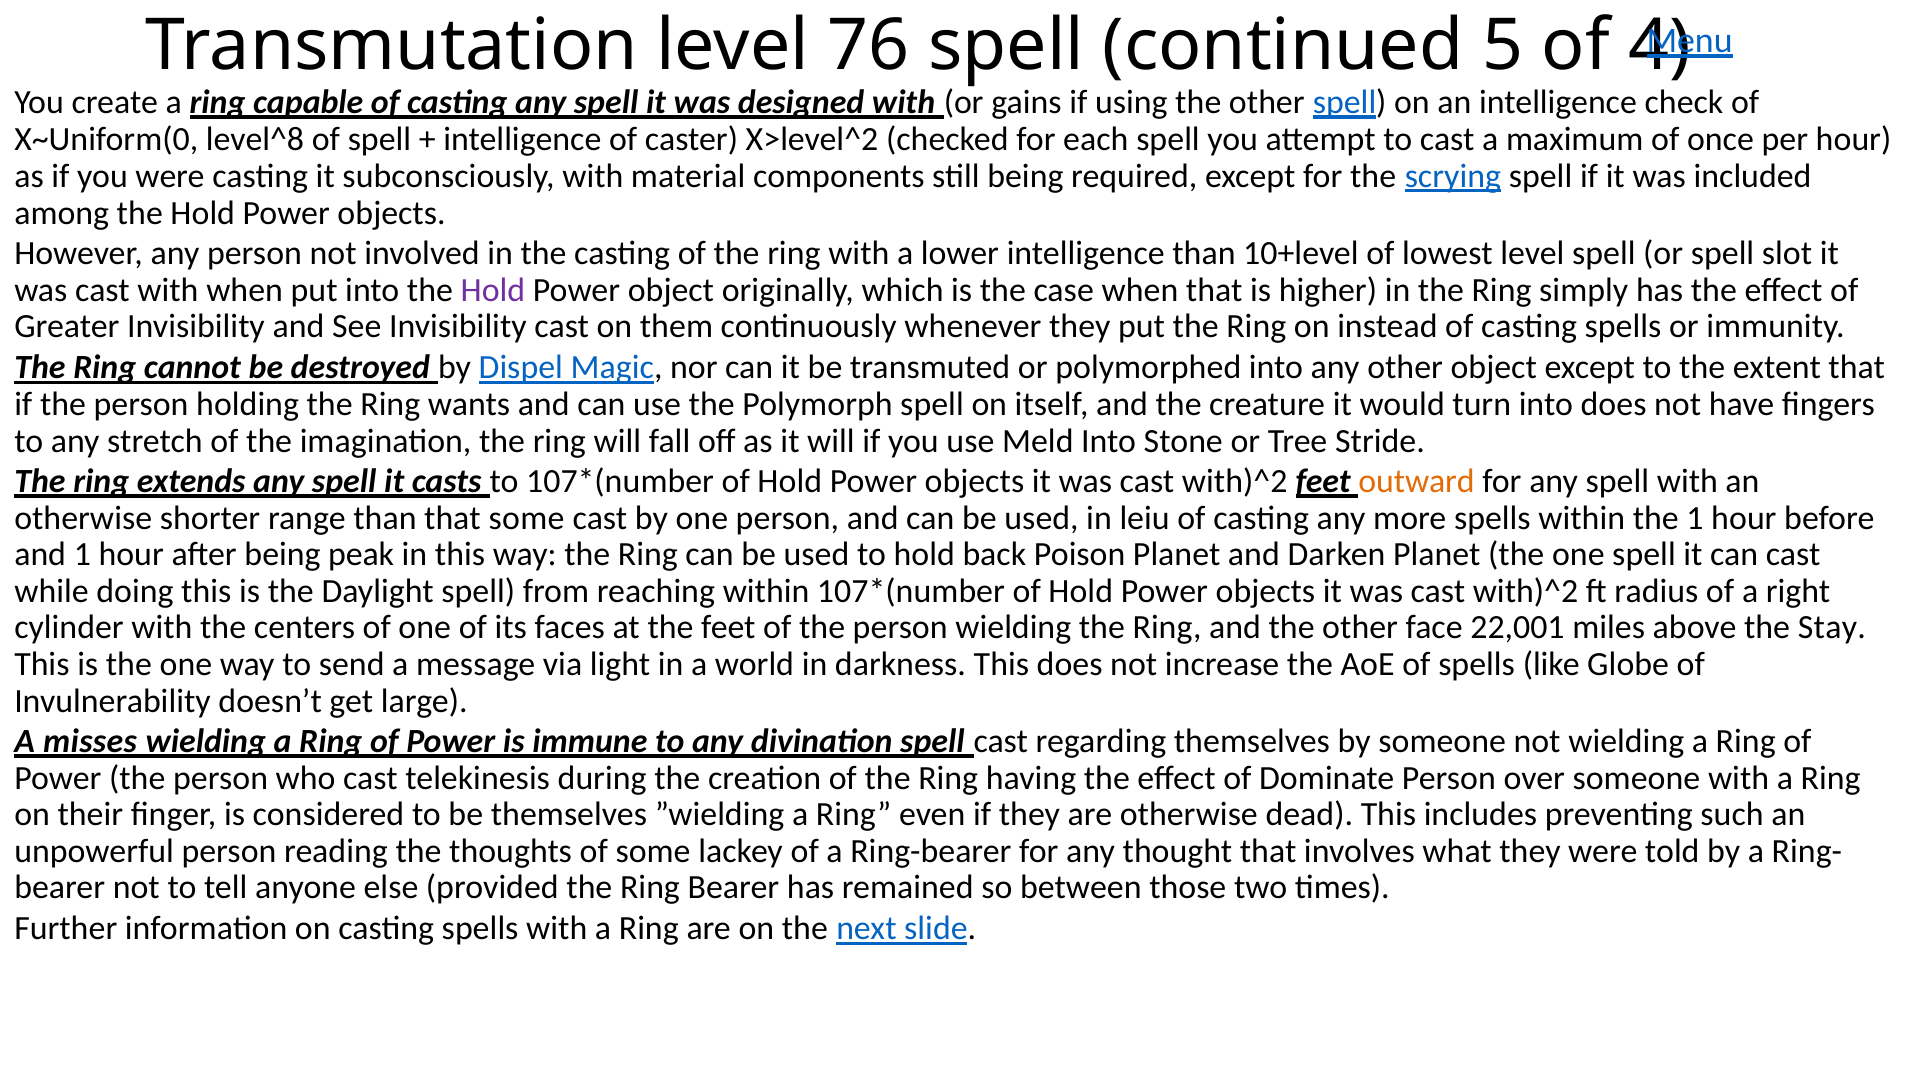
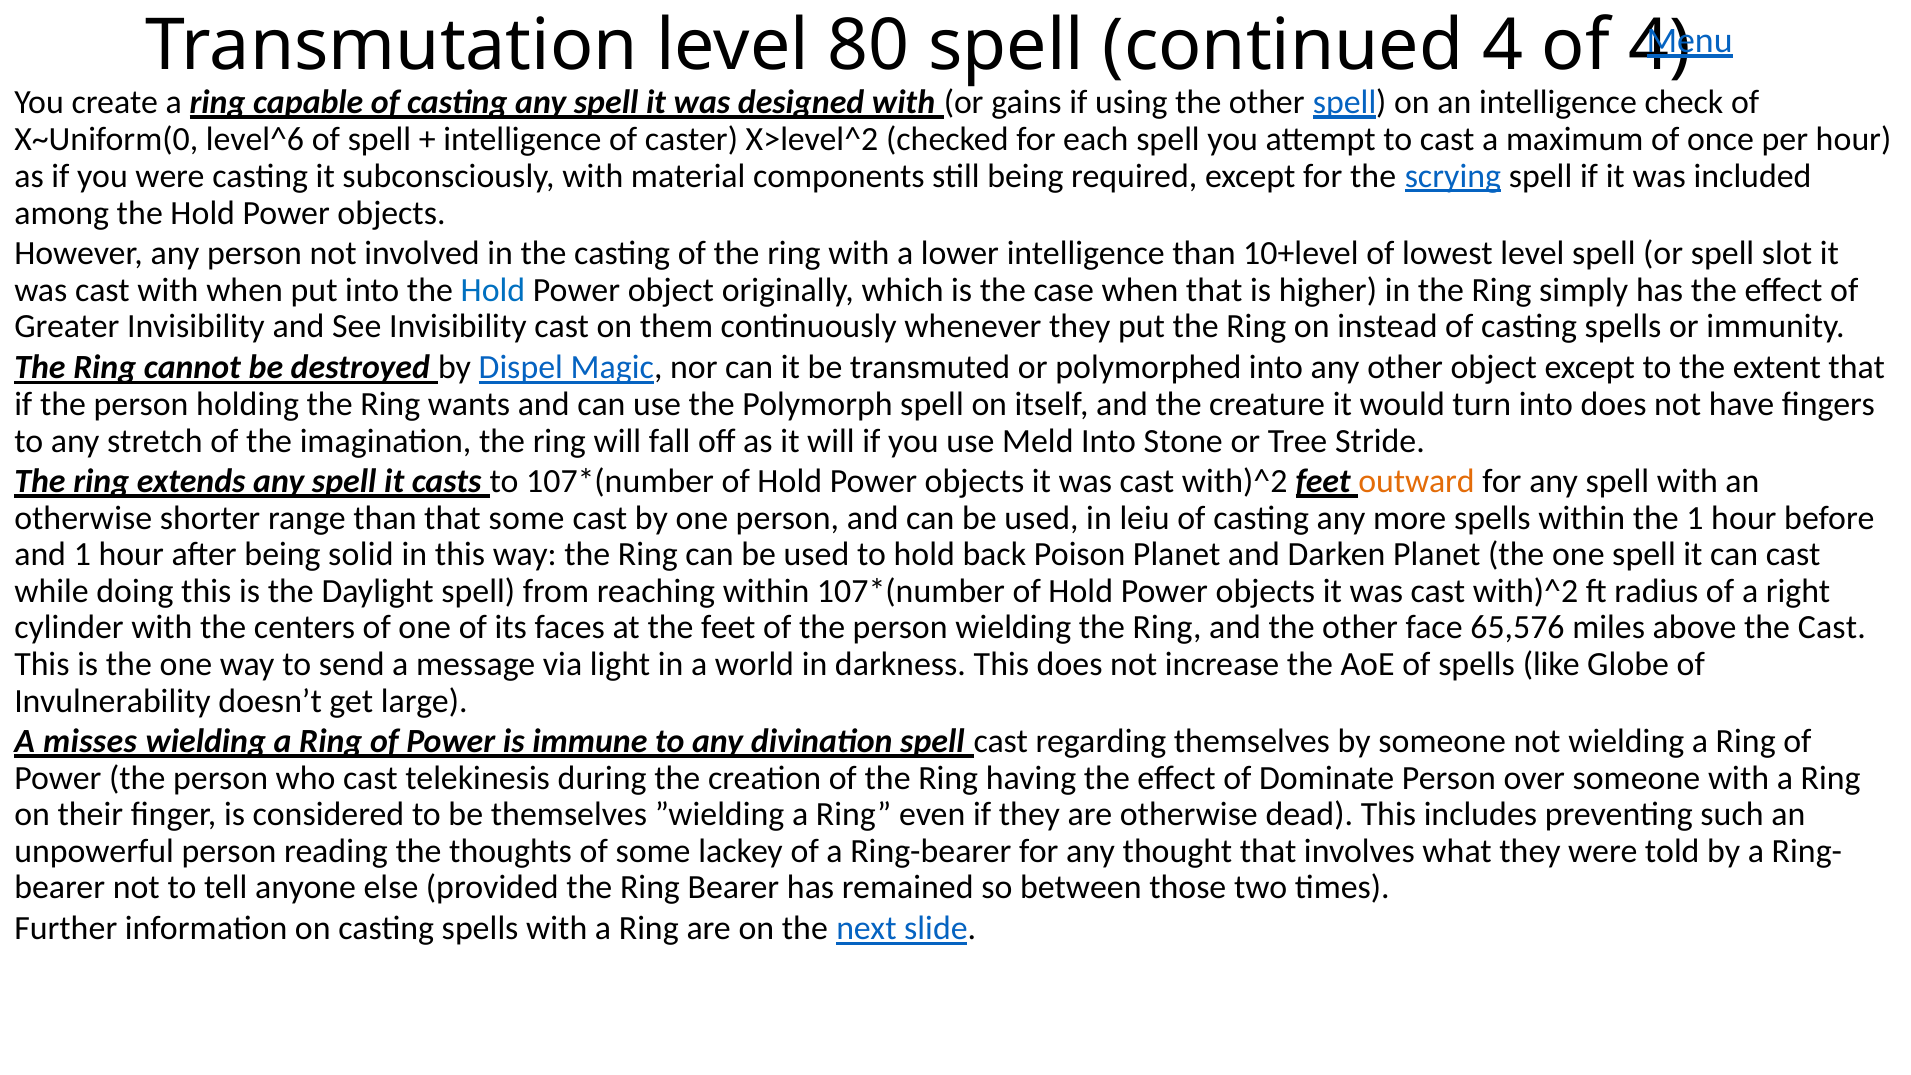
76: 76 -> 80
continued 5: 5 -> 4
level^8: level^8 -> level^6
Hold at (493, 290) colour: purple -> blue
peak: peak -> solid
22,001: 22,001 -> 65,576
the Stay: Stay -> Cast
